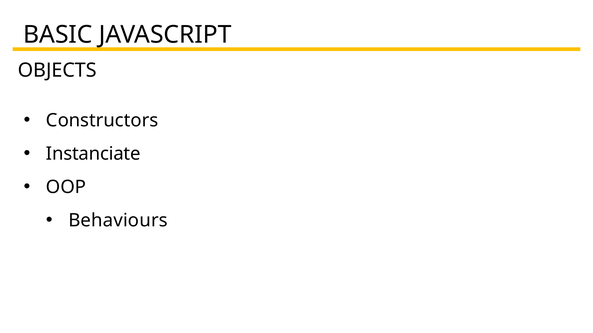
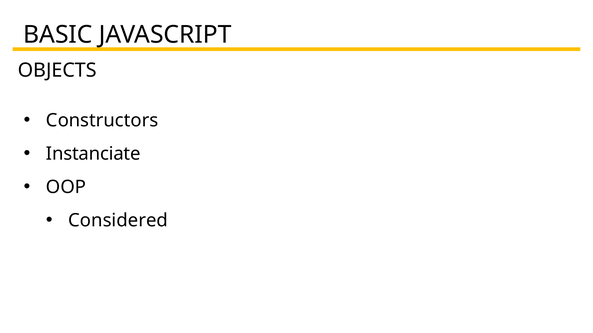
Behaviours: Behaviours -> Considered
